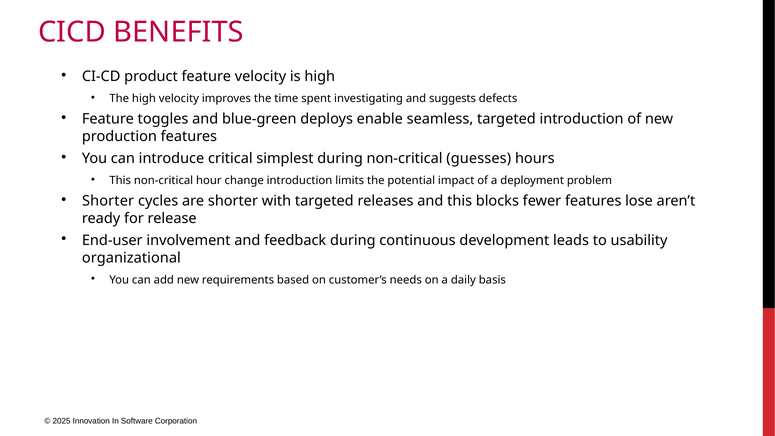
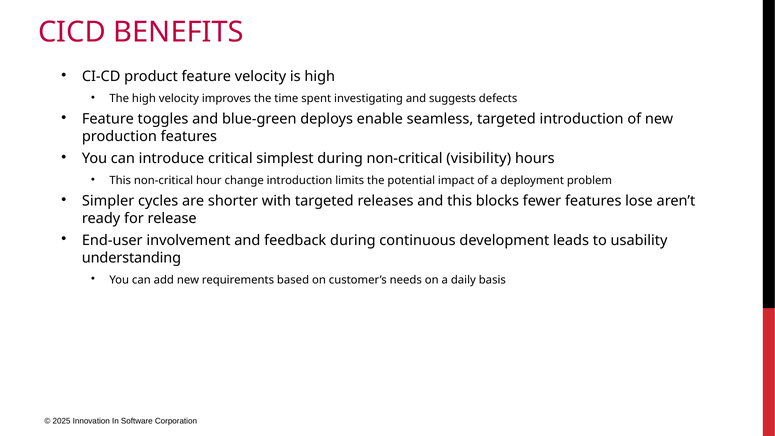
guesses: guesses -> visibility
Shorter at (108, 201): Shorter -> Simpler
organizational: organizational -> understanding
